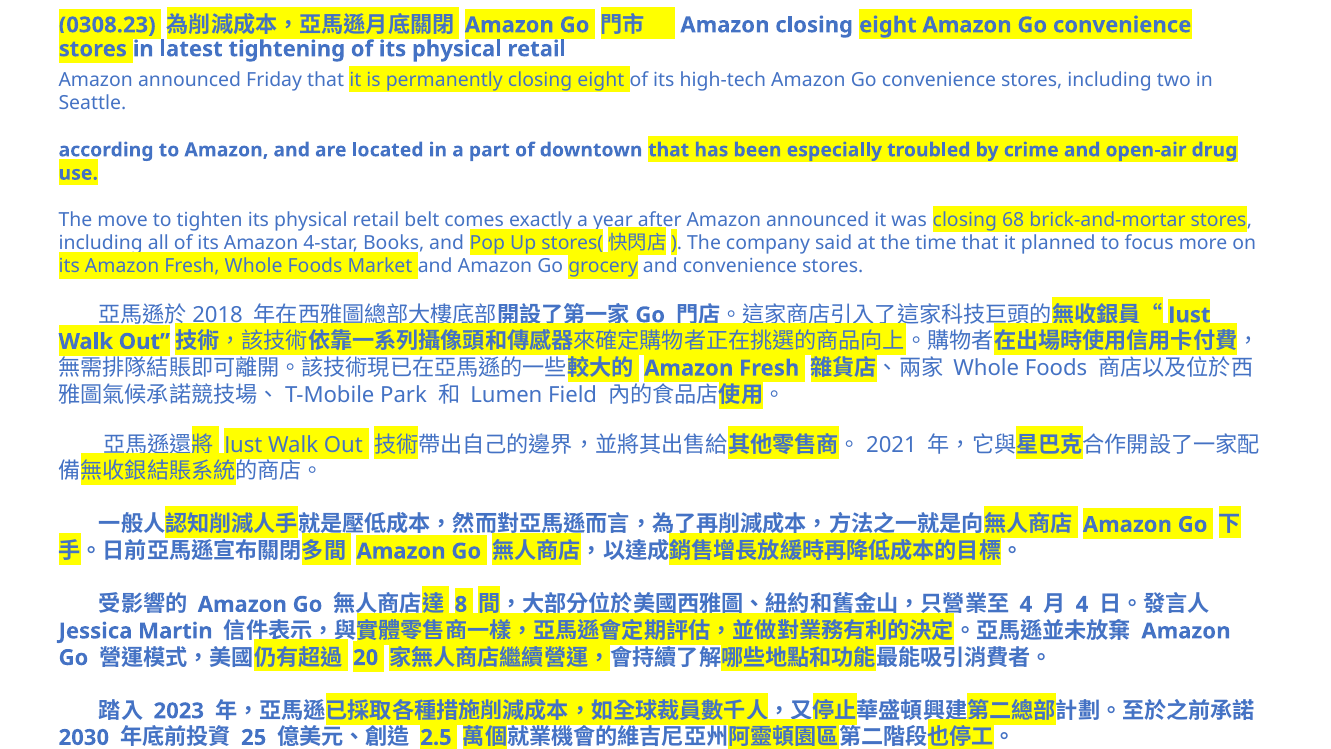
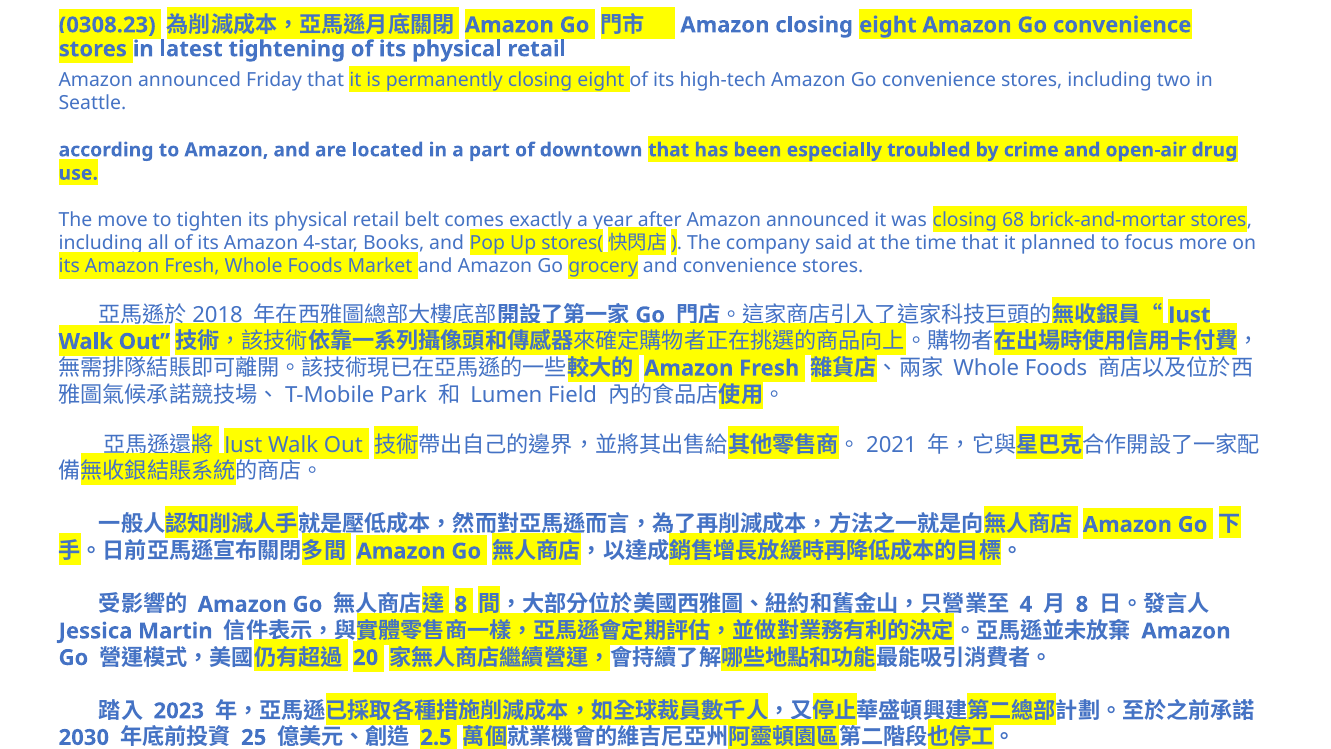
4 at (1082, 604): 4 -> 8
